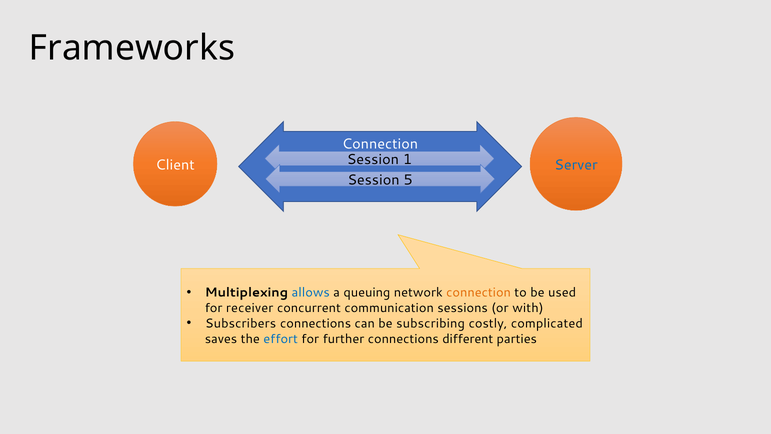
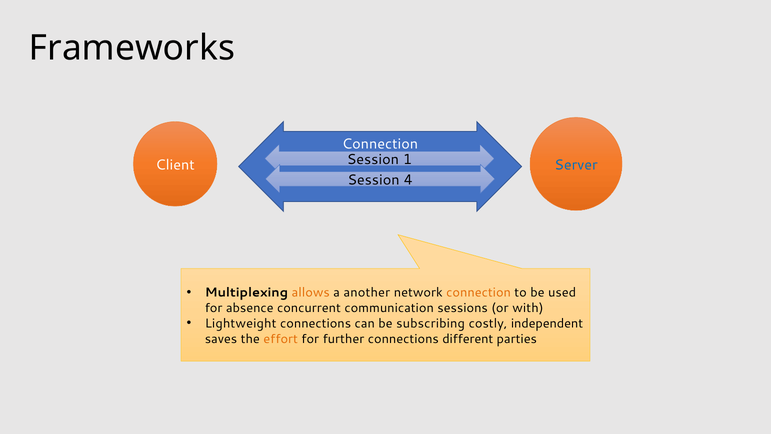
5: 5 -> 4
allows colour: blue -> orange
queuing: queuing -> another
receiver: receiver -> absence
Subscribers: Subscribers -> Lightweight
complicated: complicated -> independent
effort colour: blue -> orange
